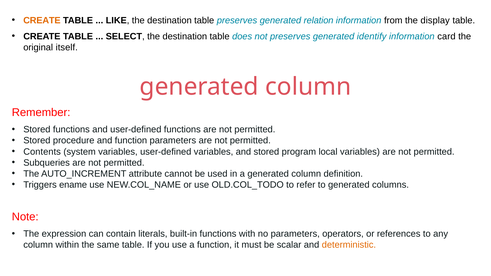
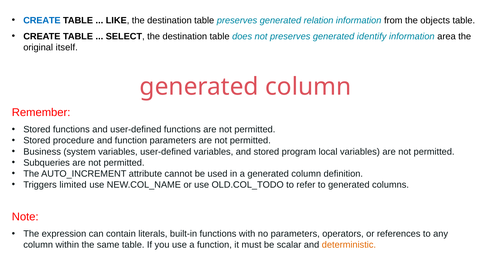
CREATE at (42, 20) colour: orange -> blue
display: display -> objects
card: card -> area
Contents: Contents -> Business
ename: ename -> limited
